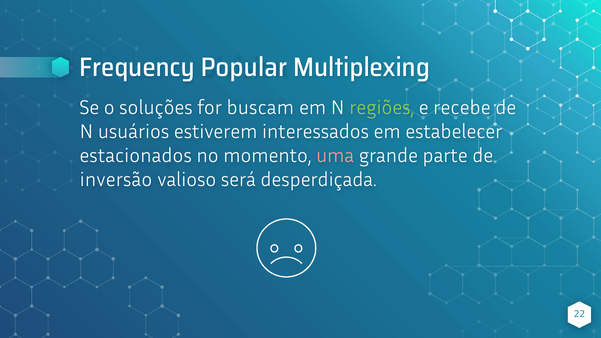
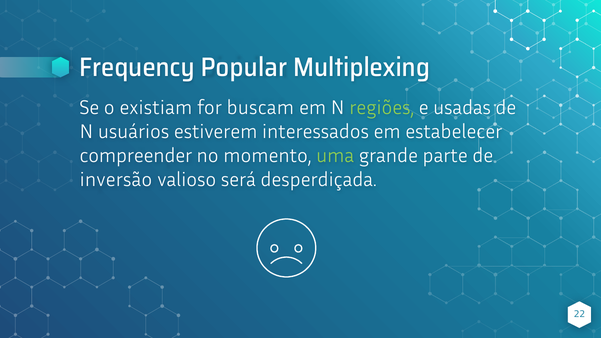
soluções: soluções -> existiam
recebe: recebe -> usadas
estacionados: estacionados -> compreender
uma colour: pink -> light green
